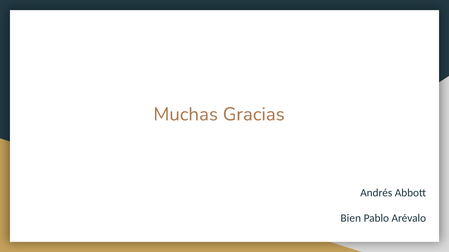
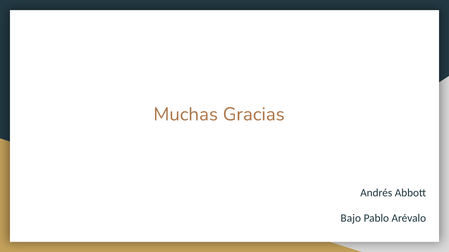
Bien: Bien -> Bajo
